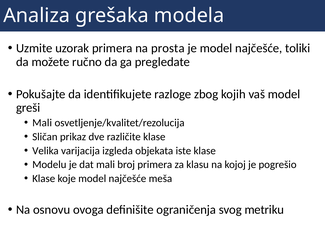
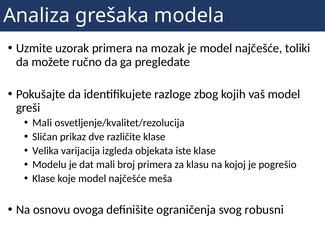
prosta: prosta -> mozak
metriku: metriku -> robusni
